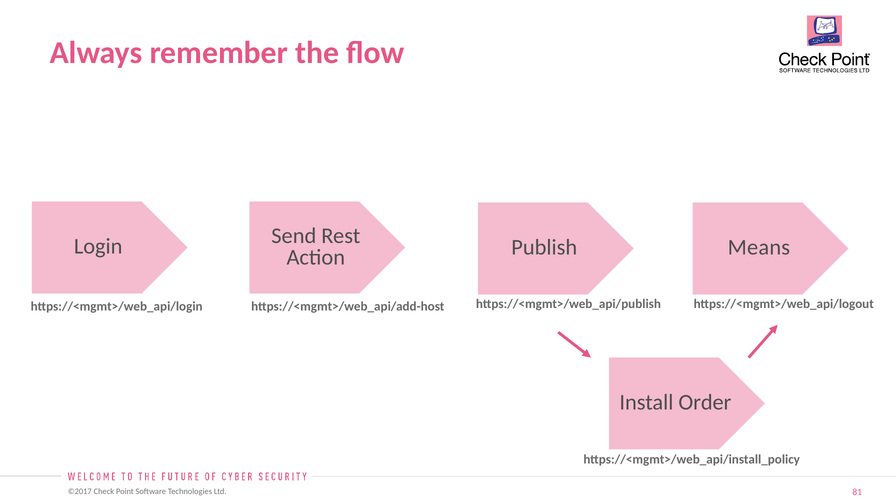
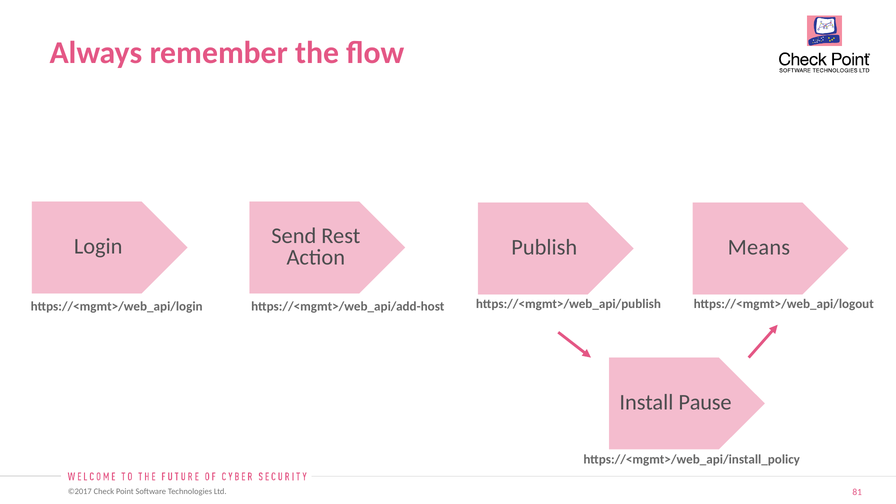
Order: Order -> Pause
